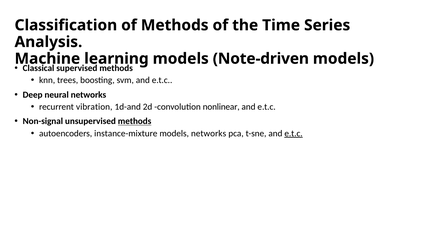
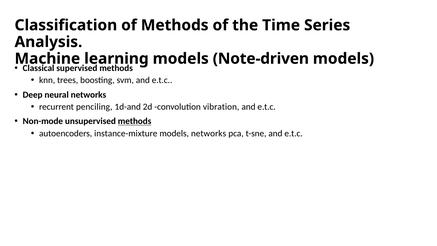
vibration: vibration -> penciling
nonlinear: nonlinear -> vibration
Non-signal: Non-signal -> Non-mode
e.t.c at (294, 133) underline: present -> none
